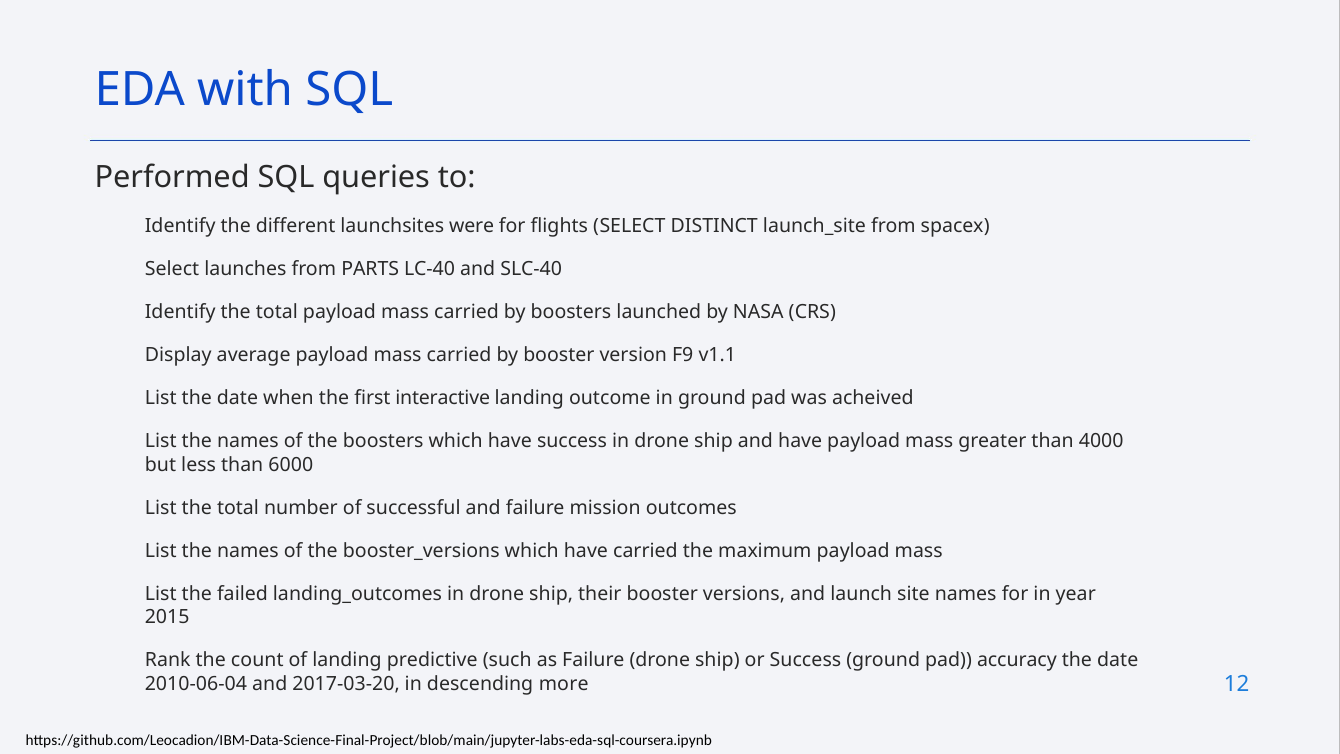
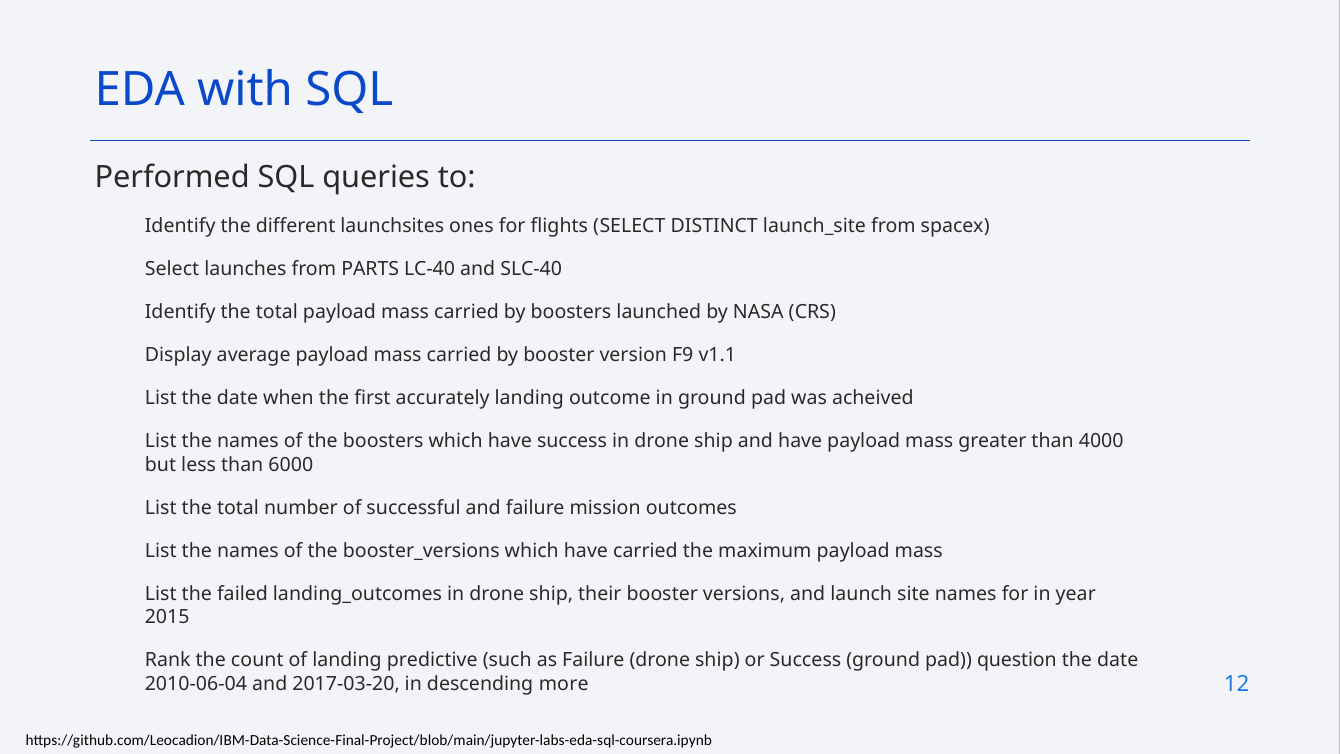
were: were -> ones
interactive: interactive -> accurately
accuracy: accuracy -> question
